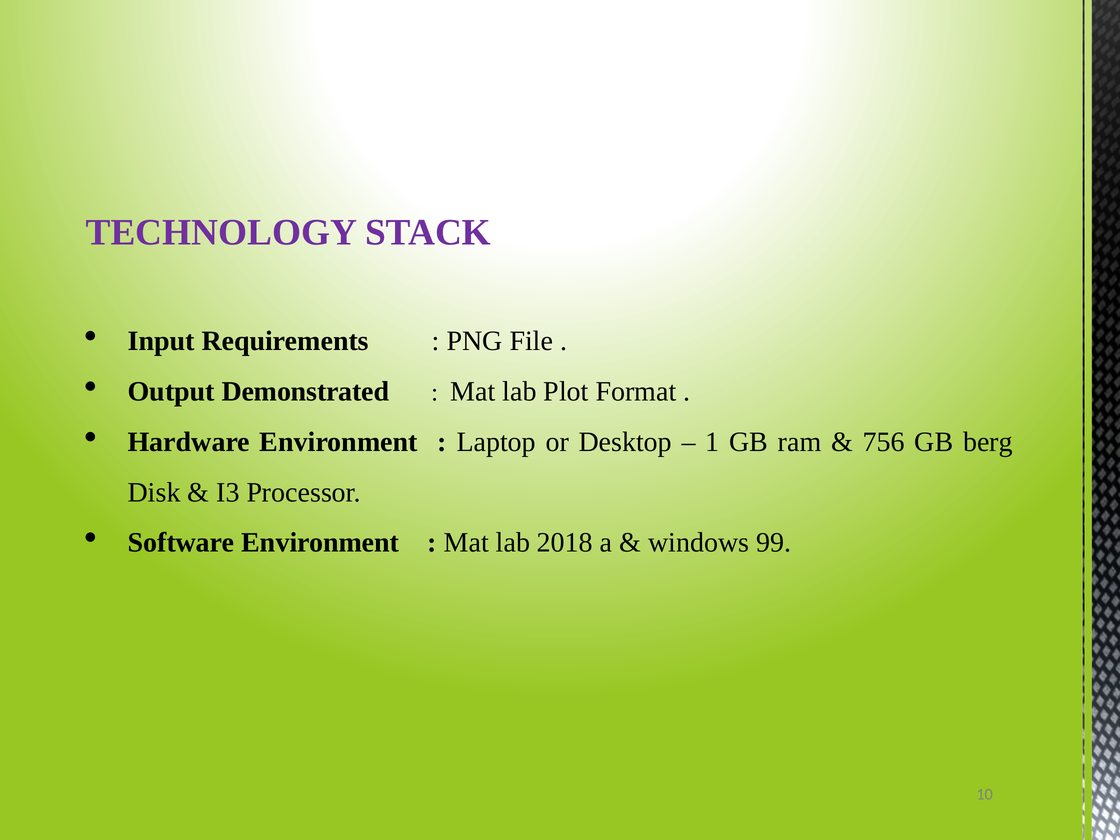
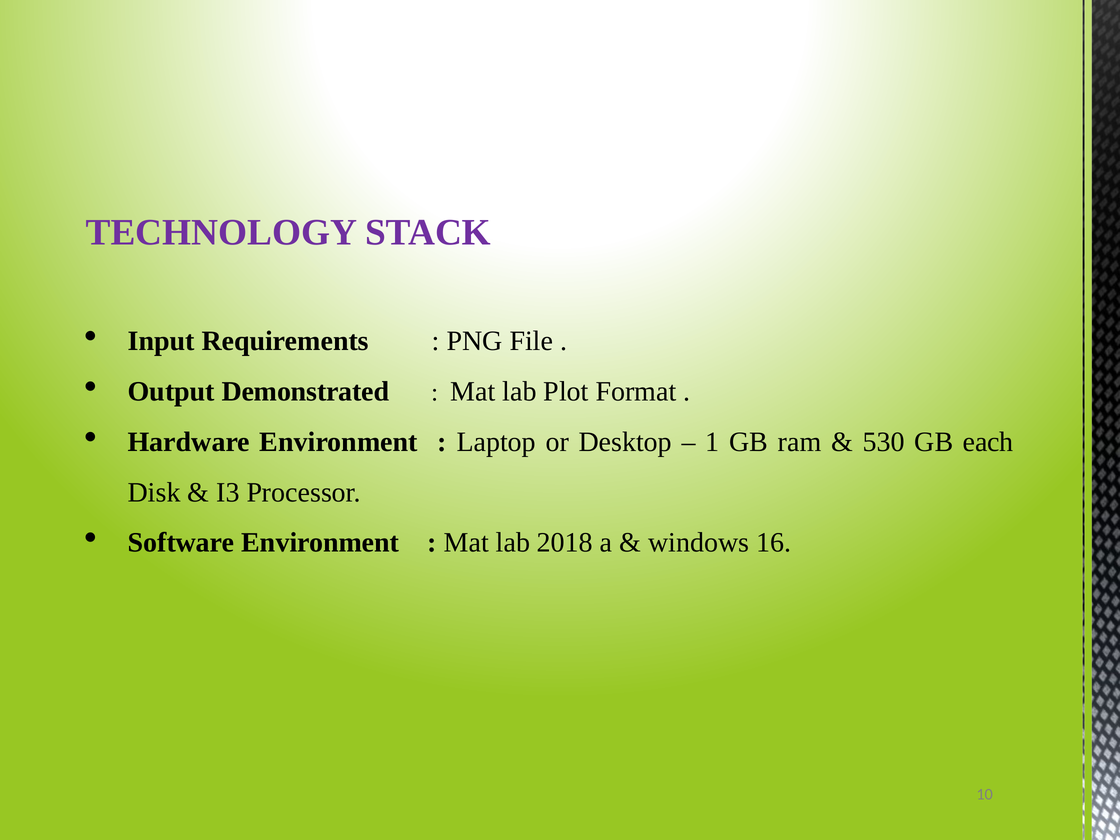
756: 756 -> 530
berg: berg -> each
99: 99 -> 16
